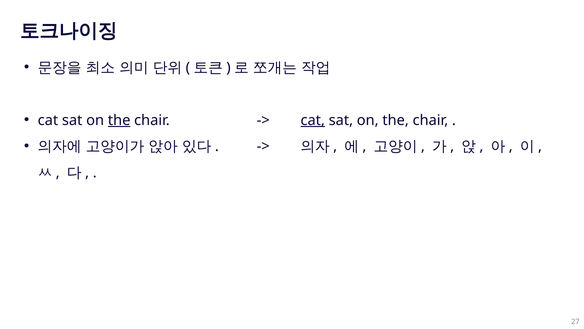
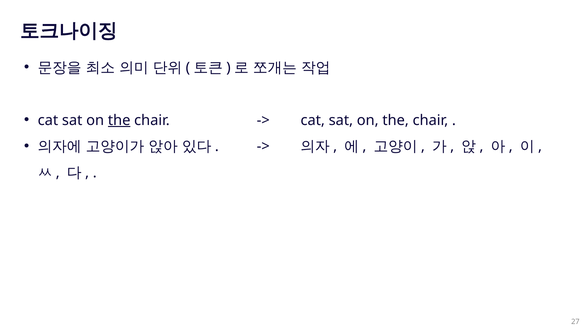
cat at (313, 120) underline: present -> none
